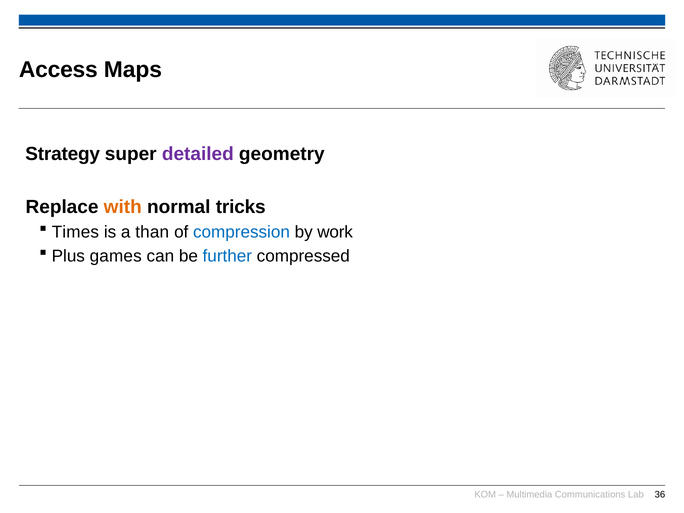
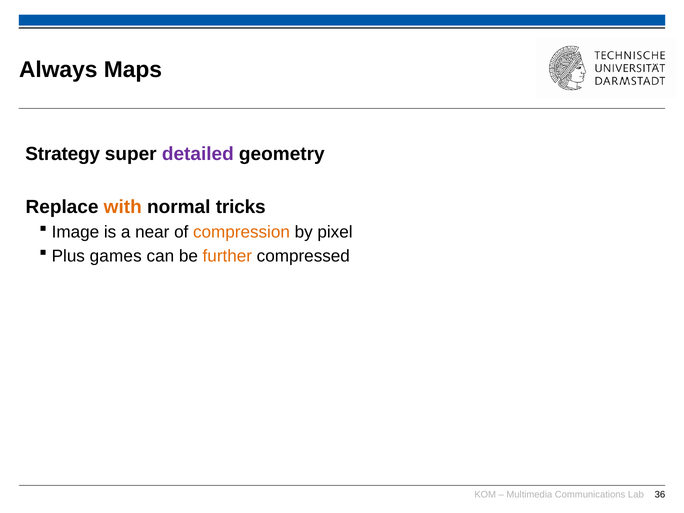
Access: Access -> Always
Times: Times -> Image
than: than -> near
compression colour: blue -> orange
work: work -> pixel
further colour: blue -> orange
